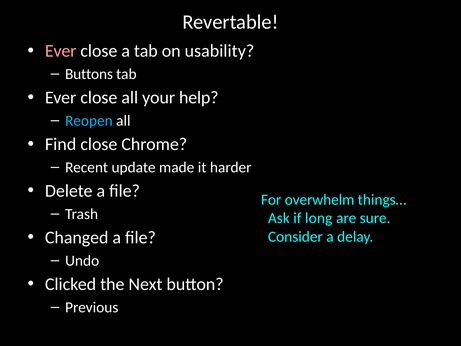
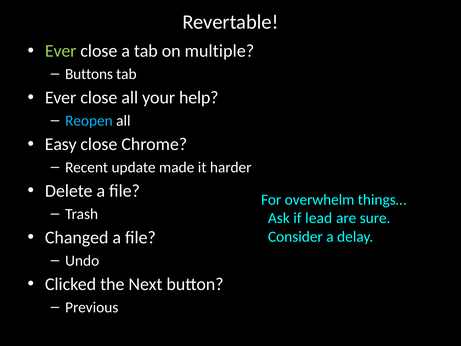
Ever at (61, 51) colour: pink -> light green
usability: usability -> multiple
Find: Find -> Easy
long: long -> lead
